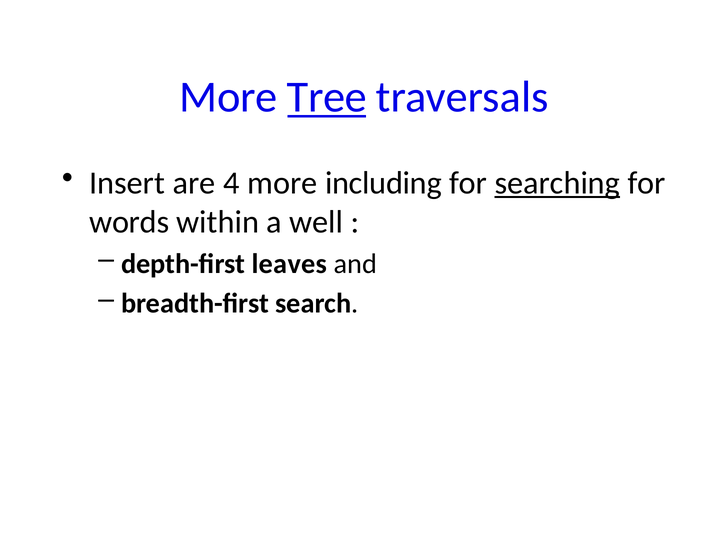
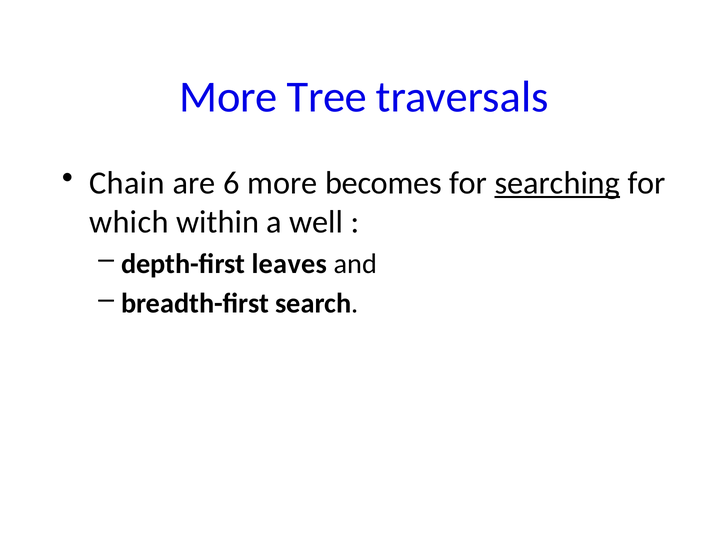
Tree underline: present -> none
Insert: Insert -> Chain
4: 4 -> 6
including: including -> becomes
words: words -> which
